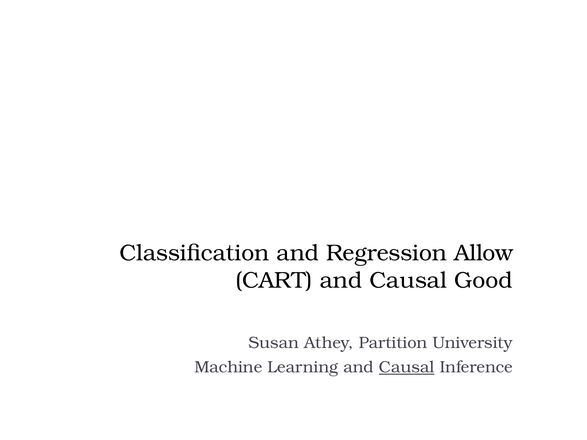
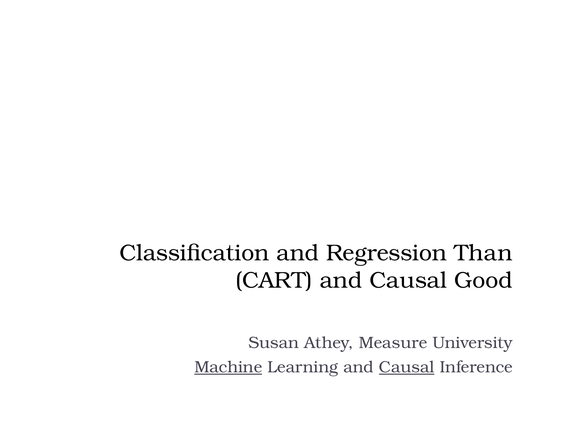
Allow: Allow -> Than
Partition: Partition -> Measure
Machine underline: none -> present
